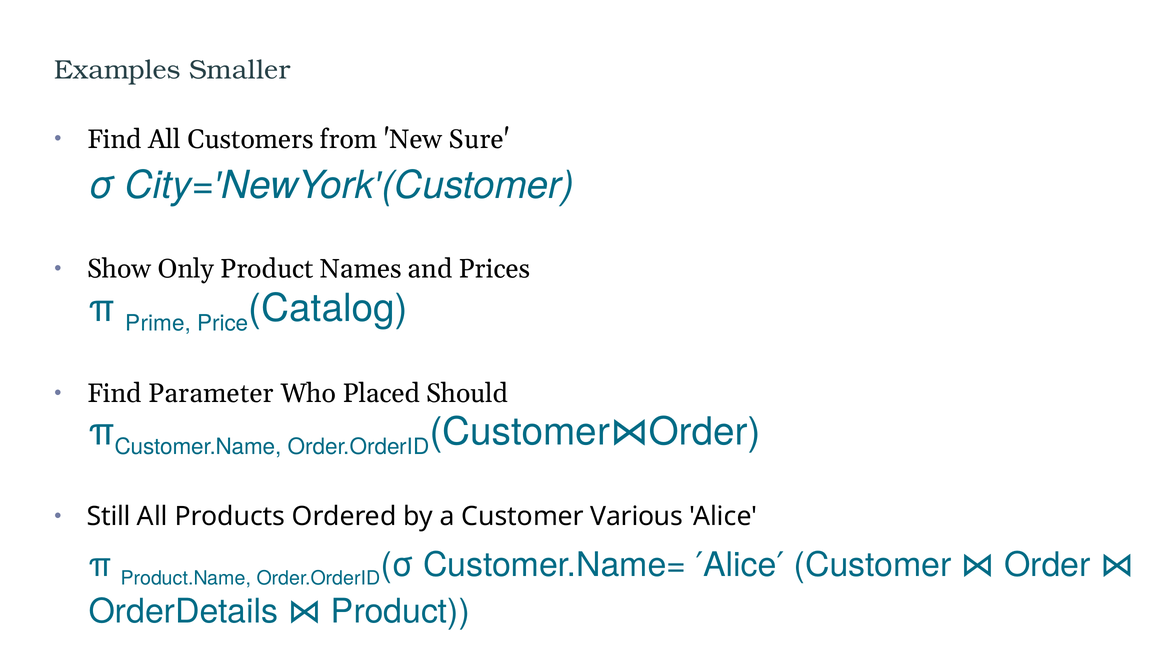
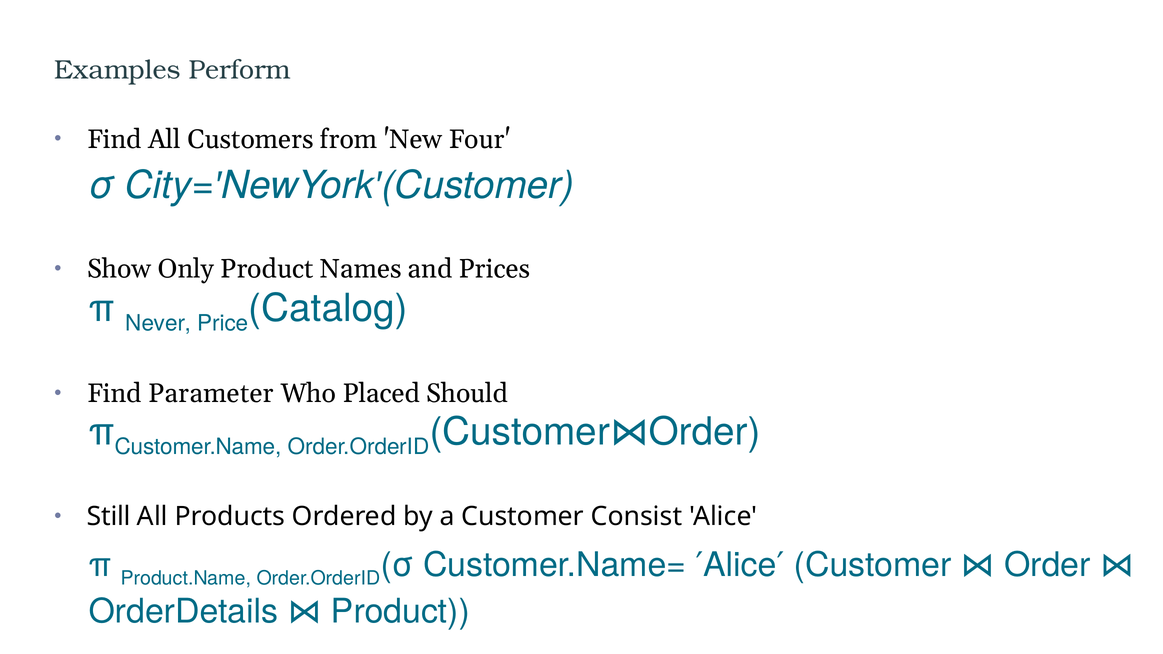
Smaller: Smaller -> Perform
Sure: Sure -> Four
Prime: Prime -> Never
Various: Various -> Consist
